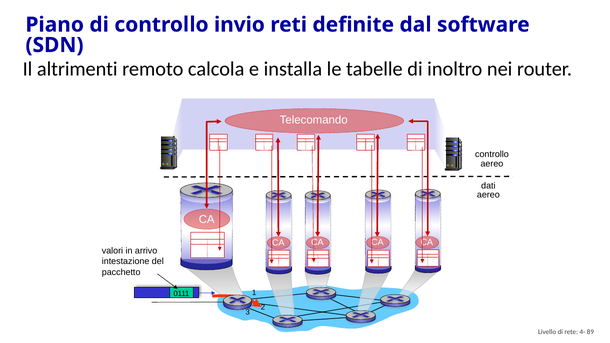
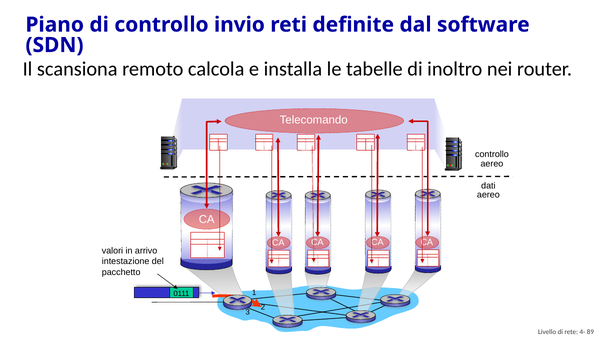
altrimenti: altrimenti -> scansiona
